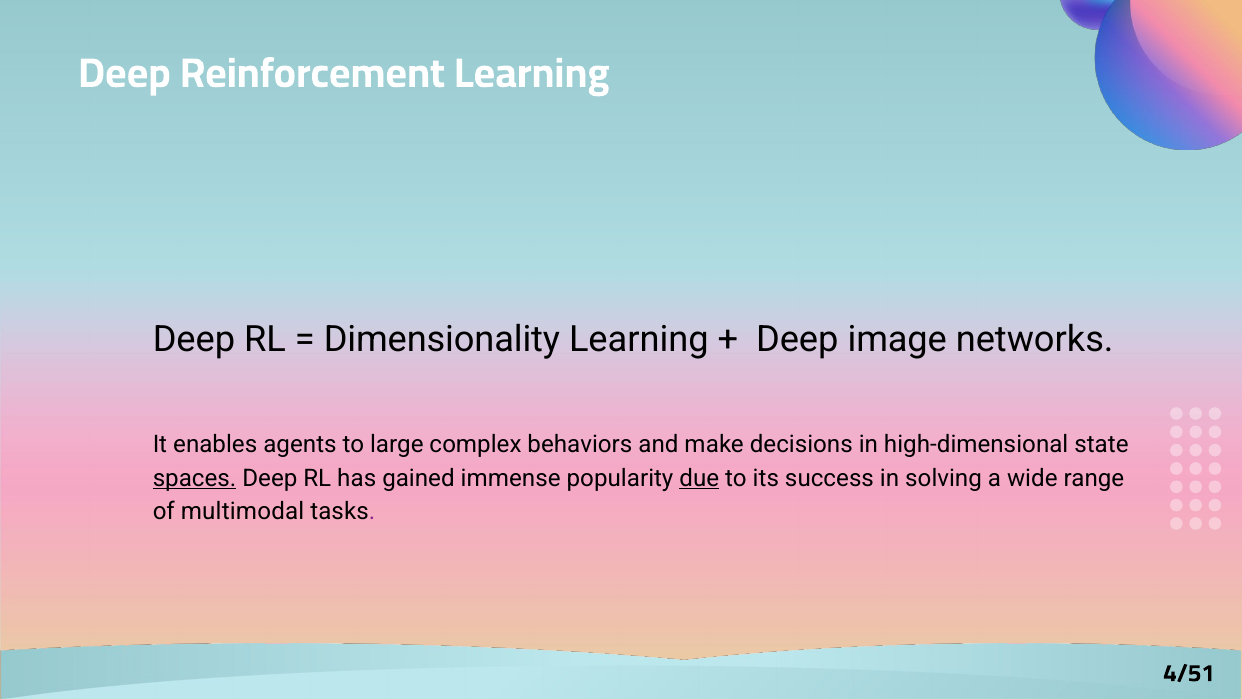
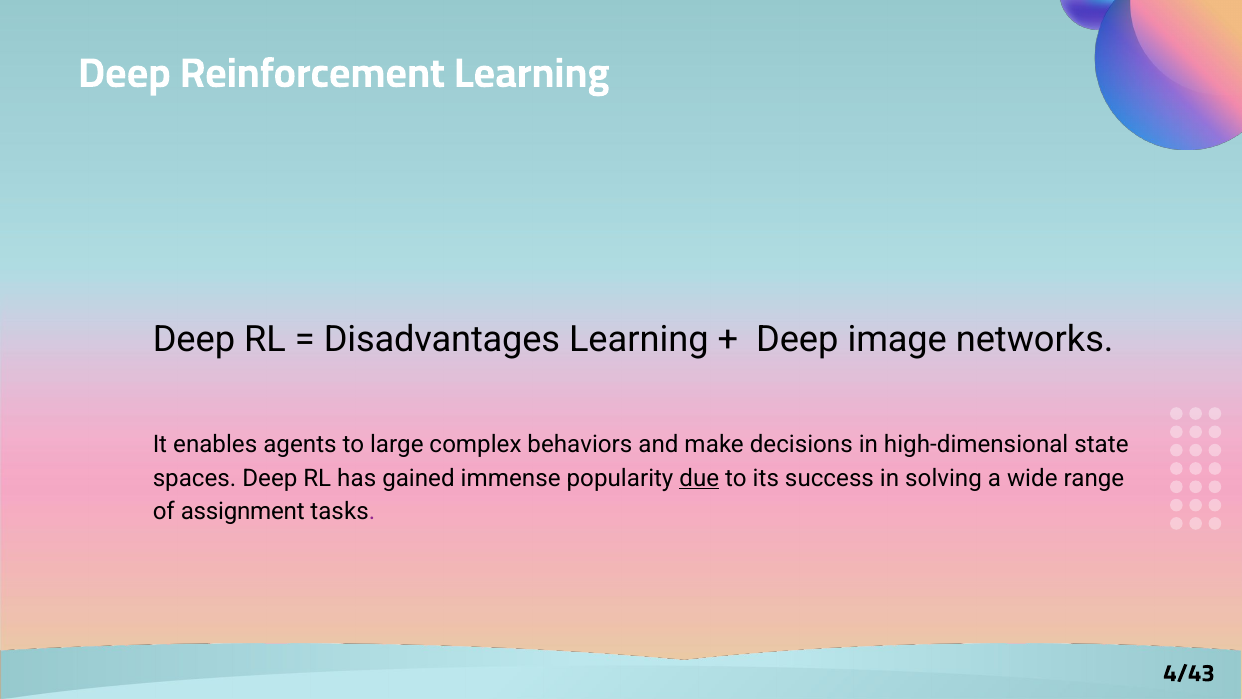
Dimensionality: Dimensionality -> Disadvantages
spaces underline: present -> none
multimodal: multimodal -> assignment
4/51: 4/51 -> 4/43
